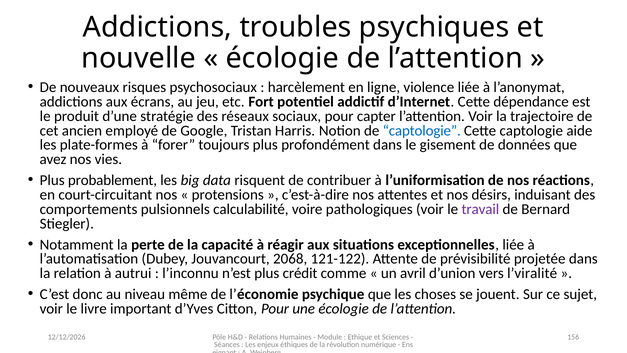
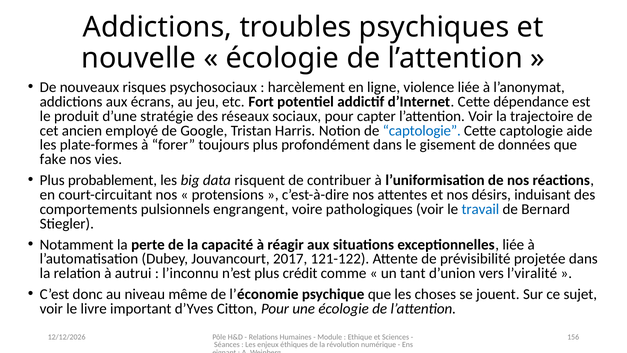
avez: avez -> fake
calculabilité: calculabilité -> engrangent
travail colour: purple -> blue
2068: 2068 -> 2017
avril: avril -> tant
